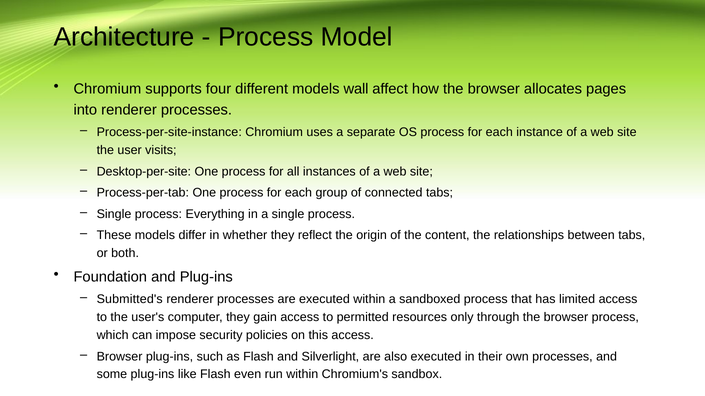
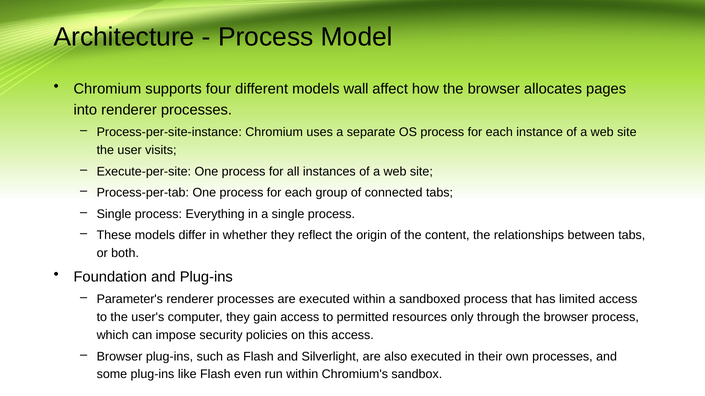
Desktop-per-site: Desktop-per-site -> Execute-per-site
Submitted's: Submitted's -> Parameter's
